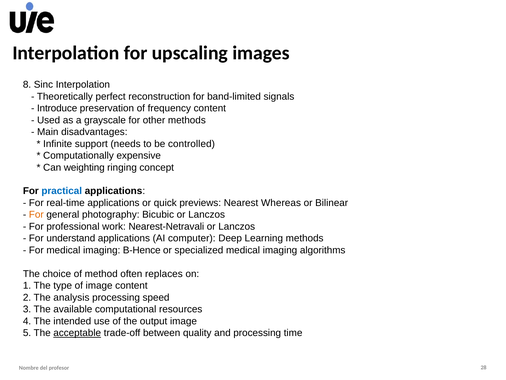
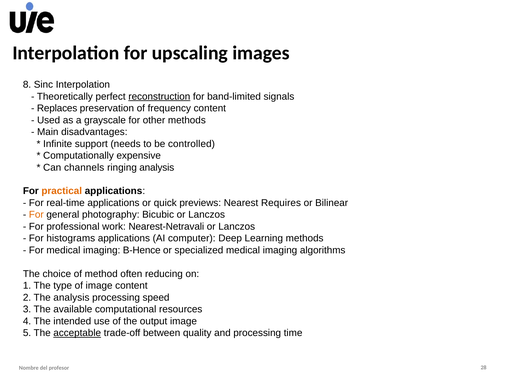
reconstruction underline: none -> present
Introduce: Introduce -> Replaces
weighting: weighting -> channels
ringing concept: concept -> analysis
practical colour: blue -> orange
Whereas: Whereas -> Requires
understand: understand -> histograms
replaces: replaces -> reducing
